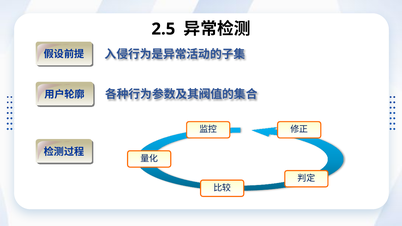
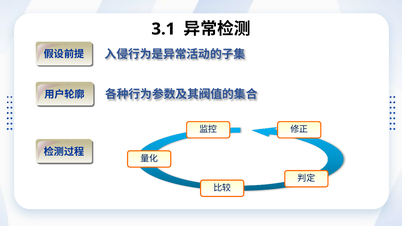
2.5: 2.5 -> 3.1
